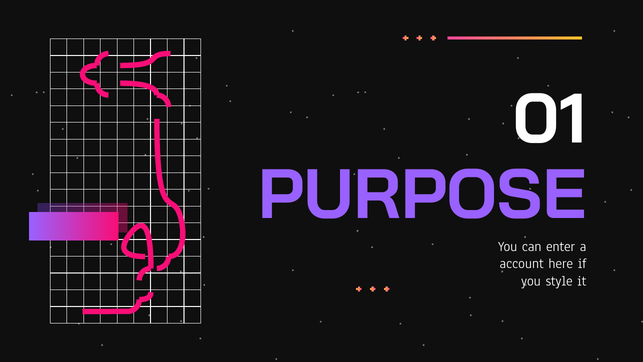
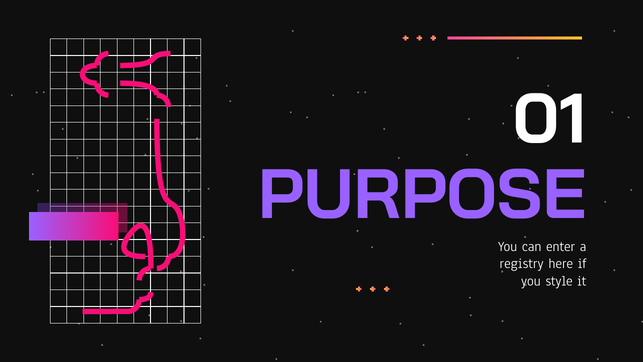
account: account -> registry
